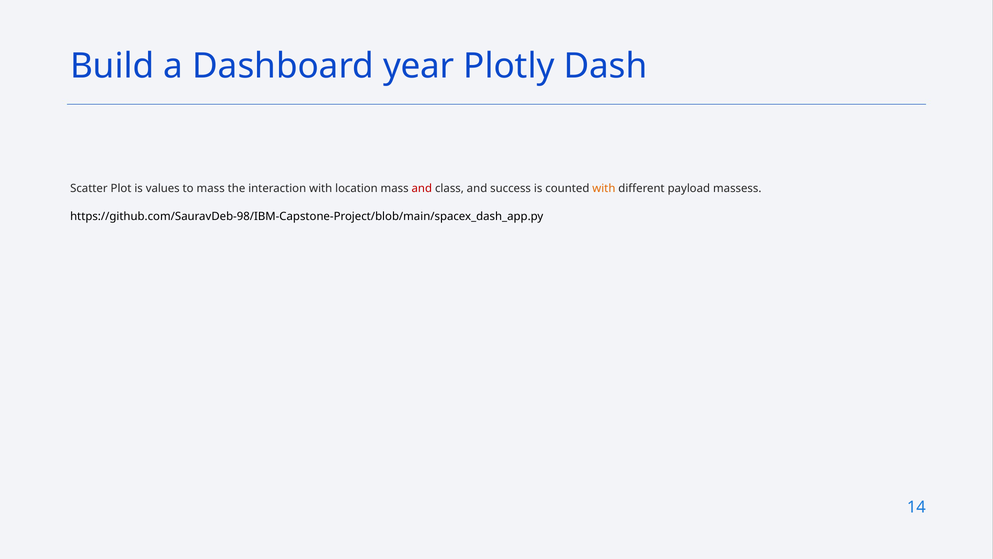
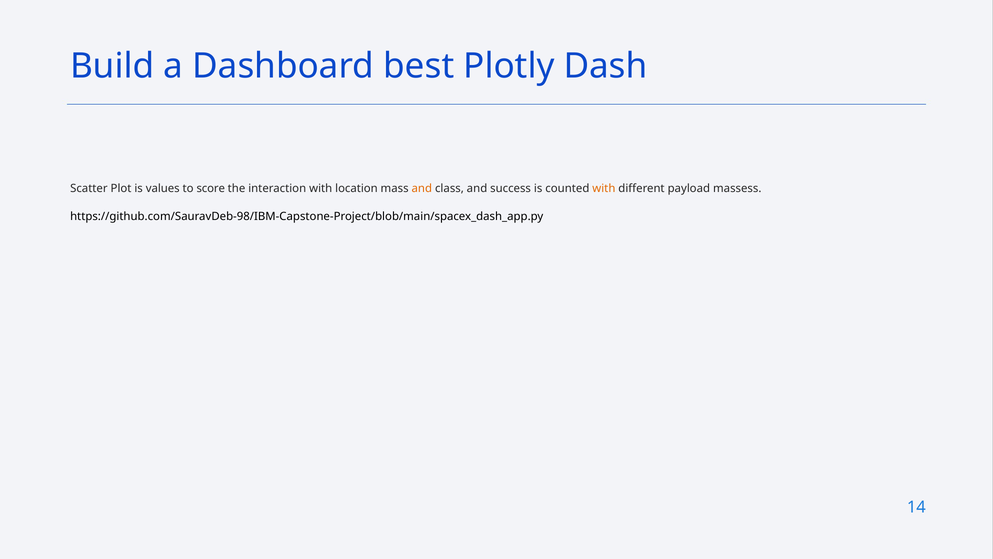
year: year -> best
to mass: mass -> score
and at (422, 188) colour: red -> orange
